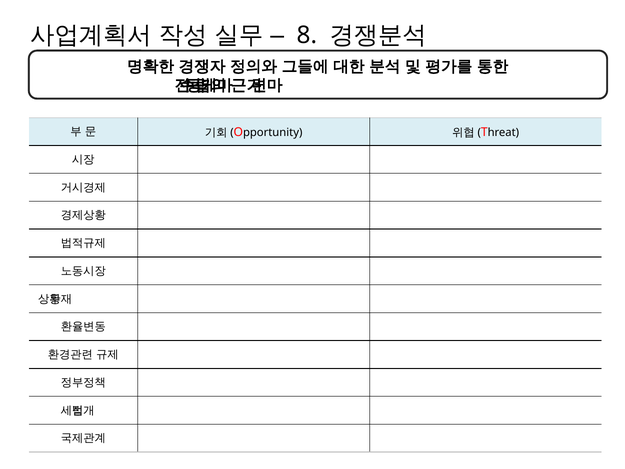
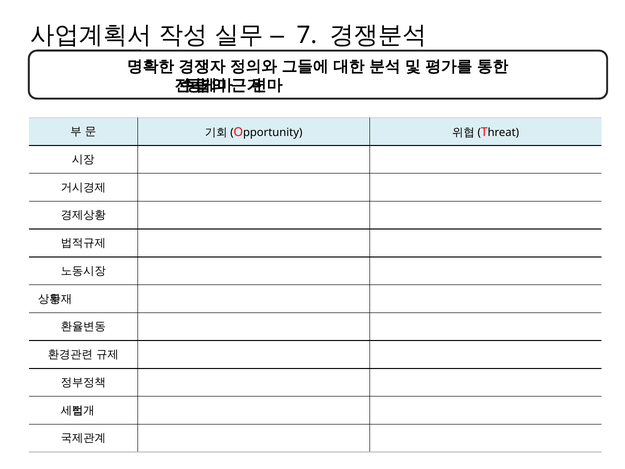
8: 8 -> 7
